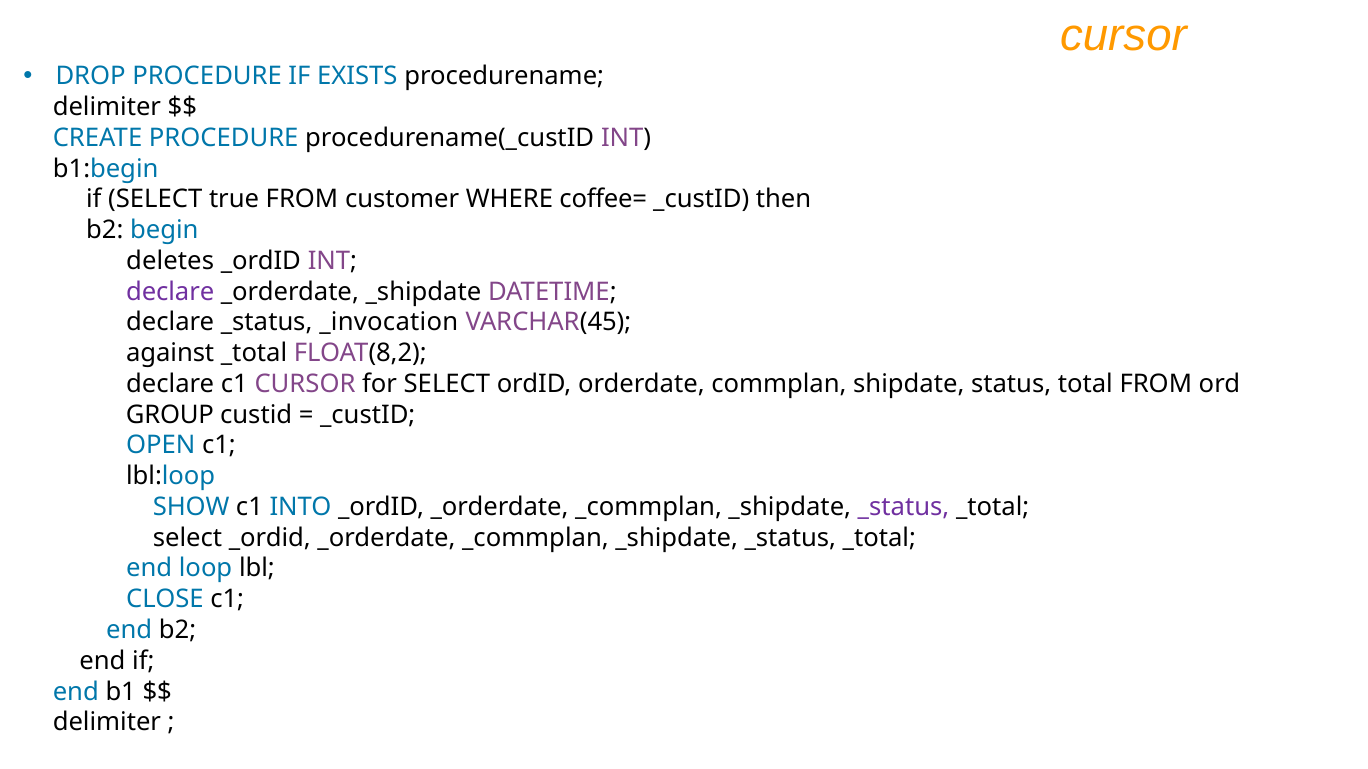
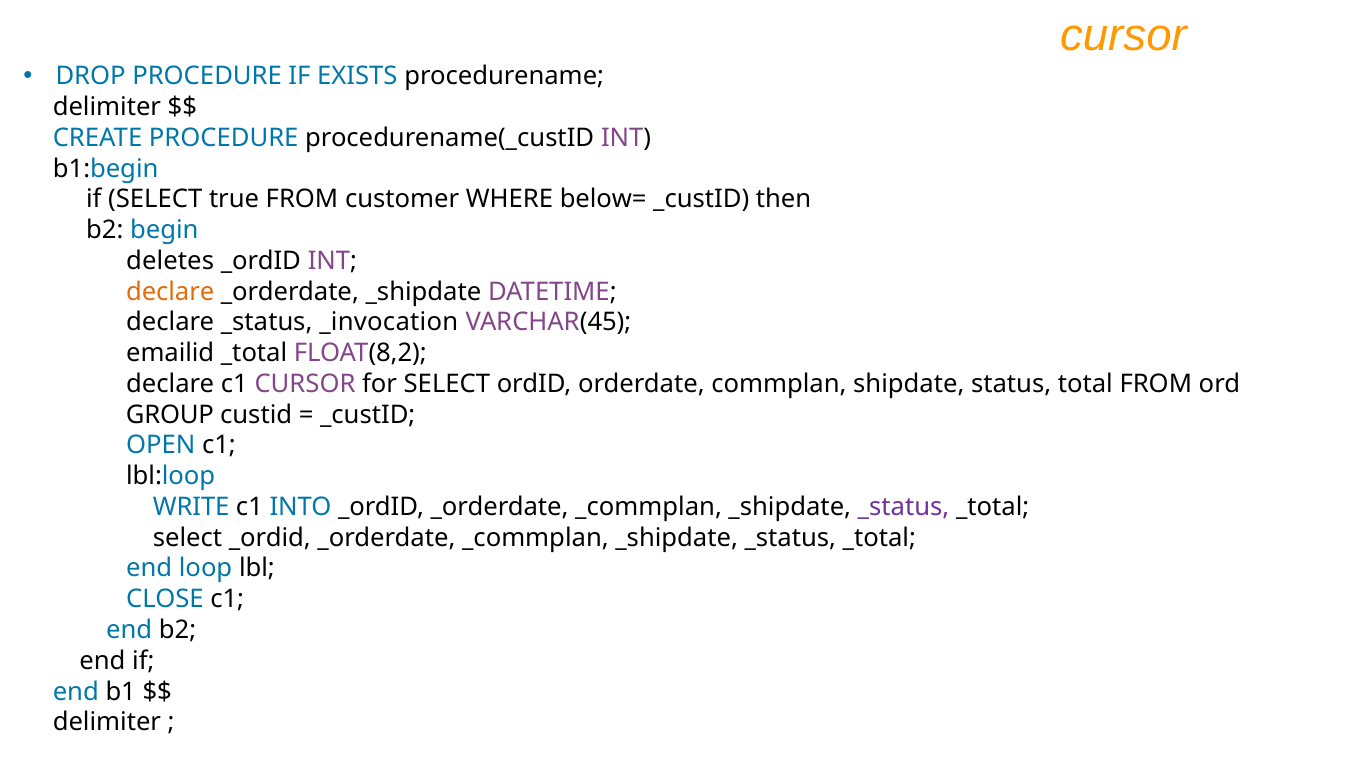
coffee=: coffee= -> below=
declare at (170, 292) colour: purple -> orange
against: against -> emailid
SHOW: SHOW -> WRITE
